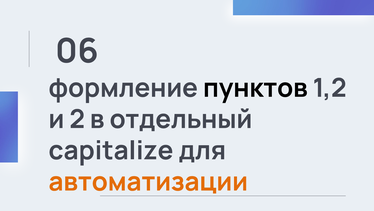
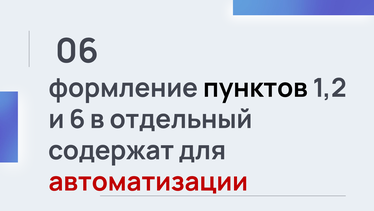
2: 2 -> 6
capitalize: capitalize -> содержат
автоматизации colour: orange -> red
